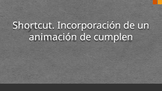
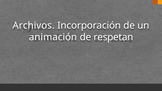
Shortcut: Shortcut -> Archivos
cumplen: cumplen -> respetan
